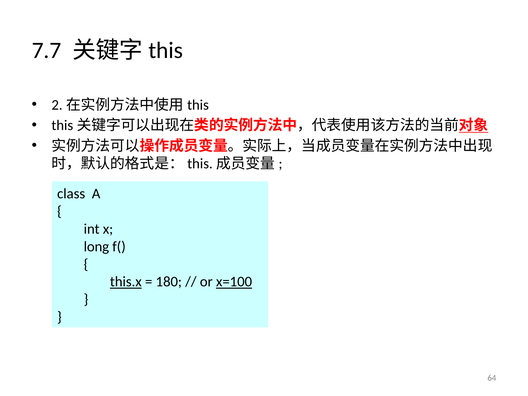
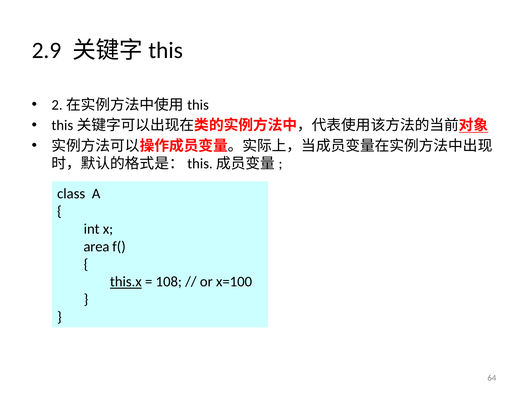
7.7: 7.7 -> 2.9
long: long -> area
180: 180 -> 108
x=100 underline: present -> none
